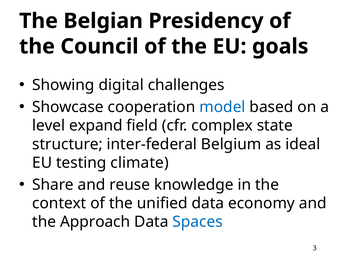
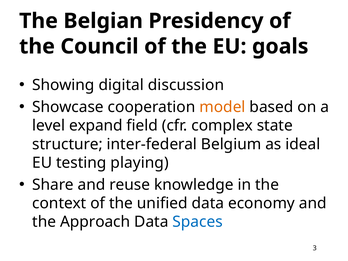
challenges: challenges -> discussion
model colour: blue -> orange
climate: climate -> playing
